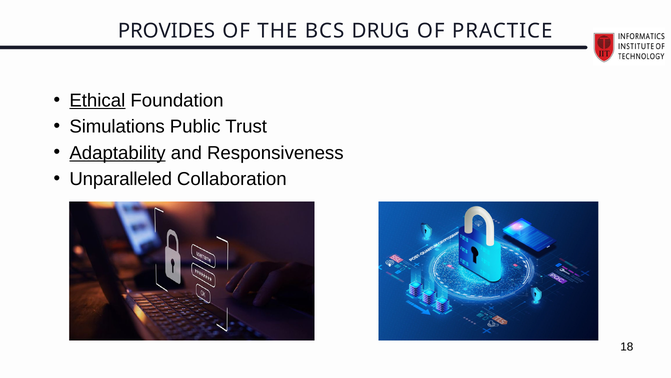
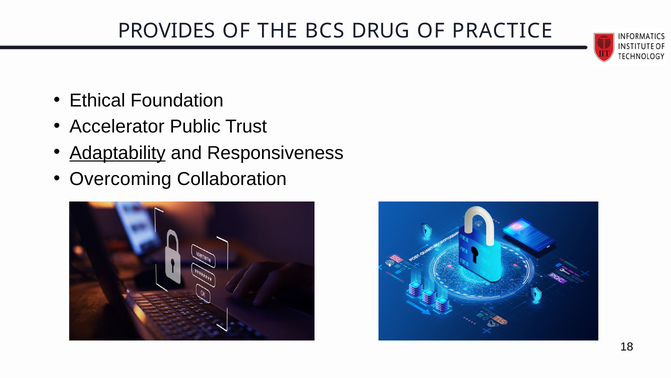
Ethical underline: present -> none
Simulations: Simulations -> Accelerator
Unparalleled: Unparalleled -> Overcoming
